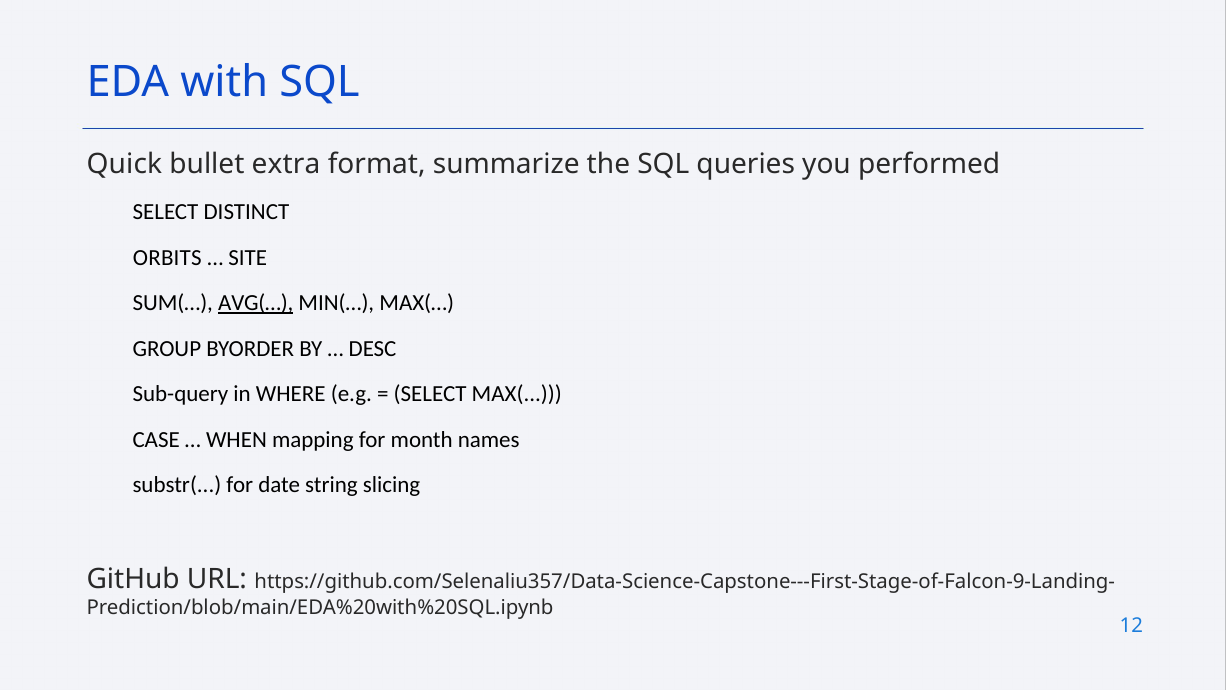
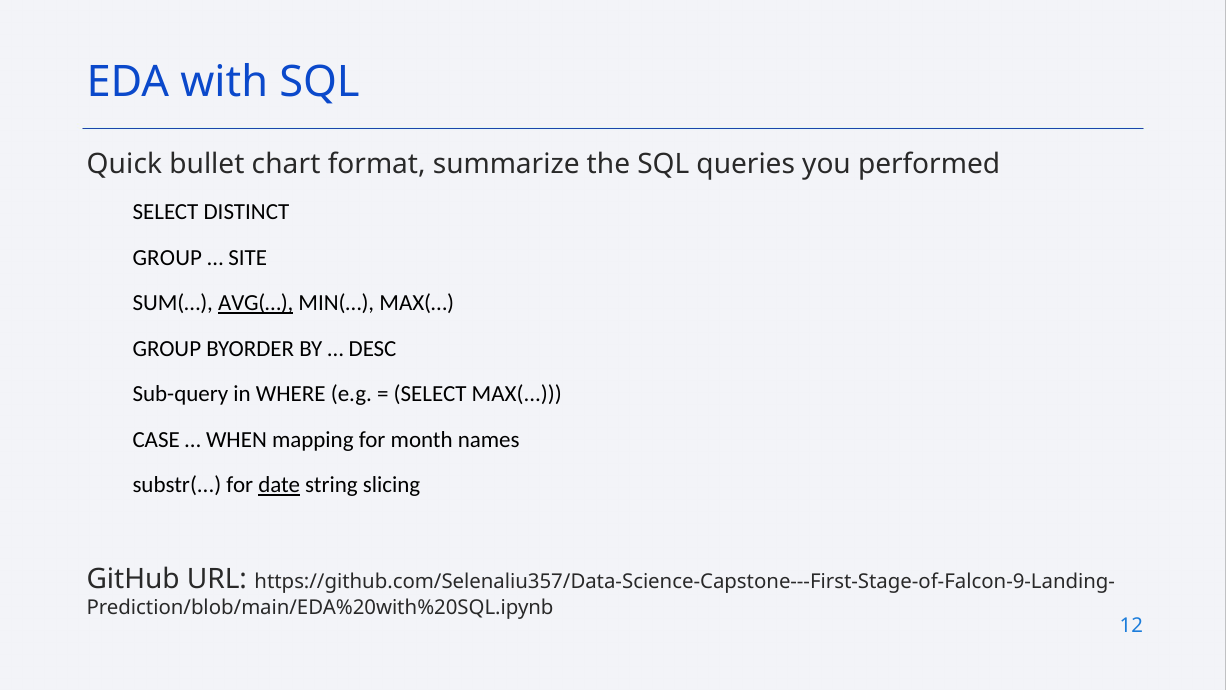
extra: extra -> chart
ORBITS at (167, 257): ORBITS -> GROUP
date underline: none -> present
